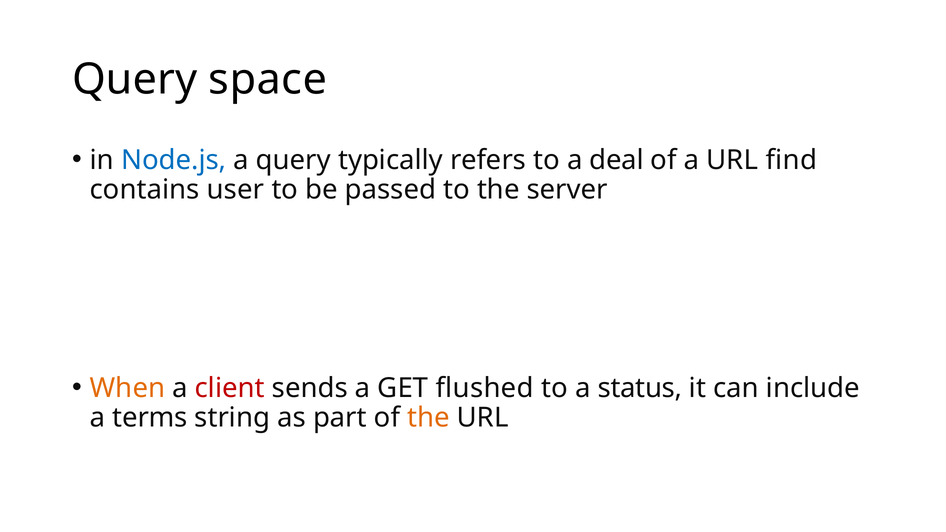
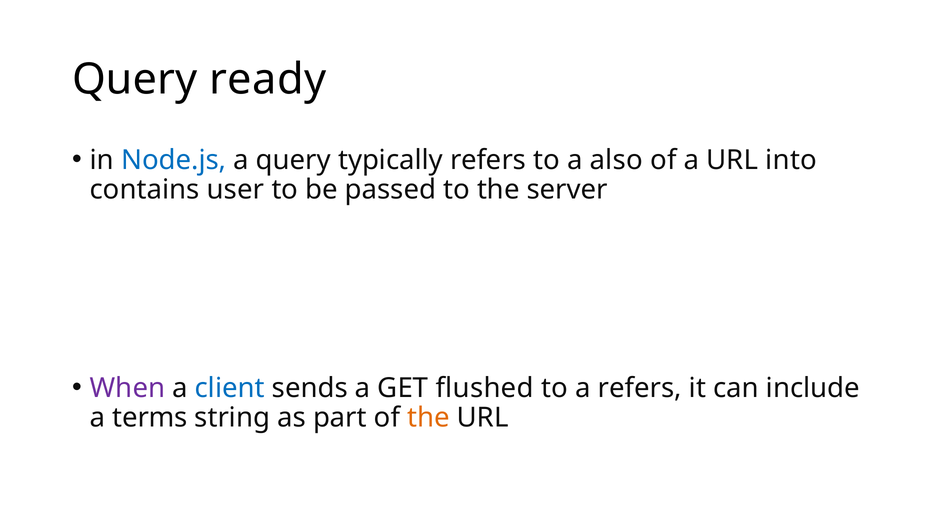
space: space -> ready
deal: deal -> also
find: find -> into
When colour: orange -> purple
client colour: red -> blue
a status: status -> refers
